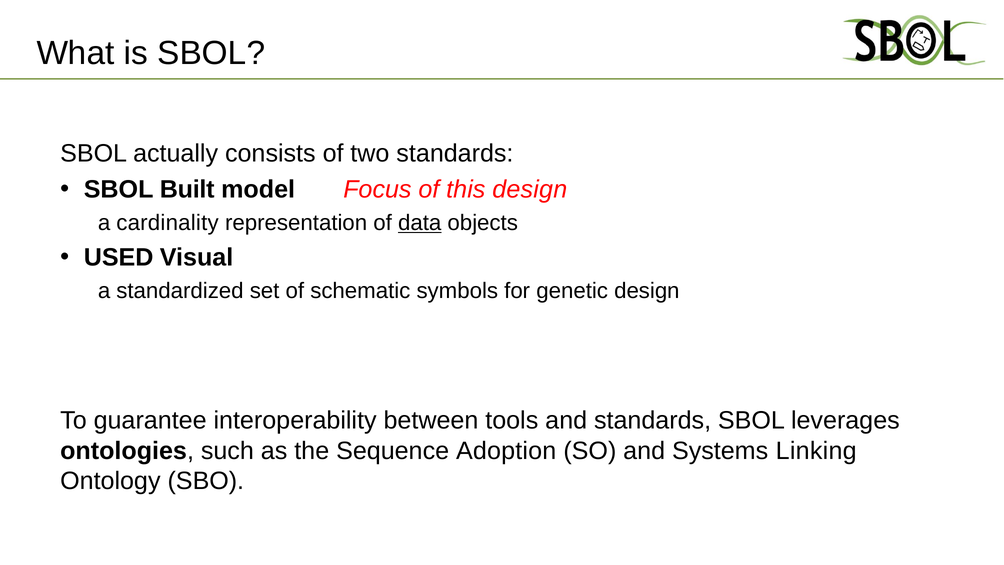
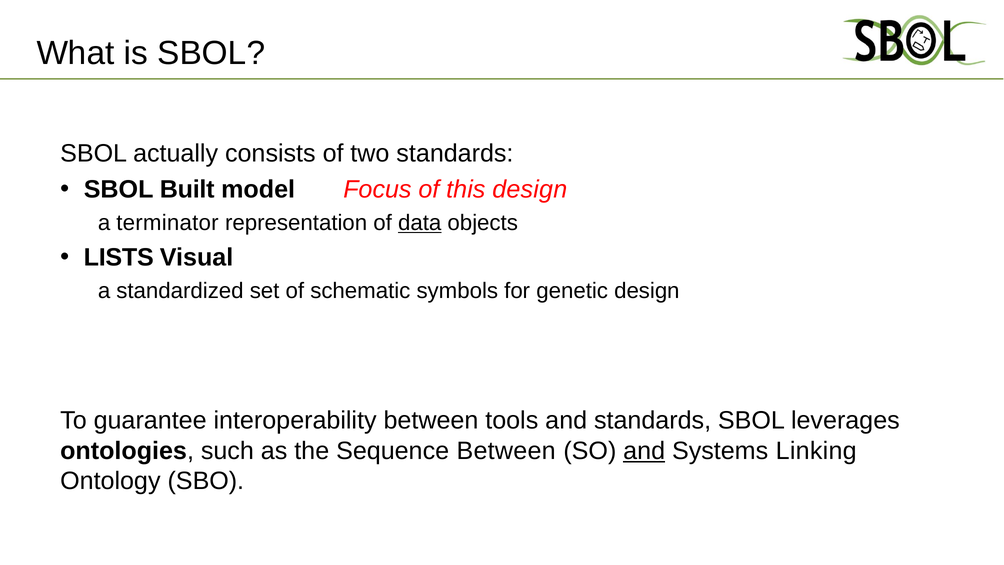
cardinality: cardinality -> terminator
USED: USED -> LISTS
Sequence Adoption: Adoption -> Between
and at (644, 451) underline: none -> present
